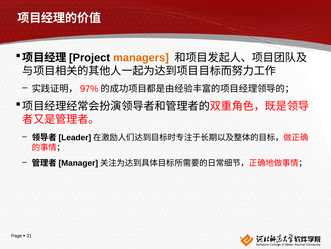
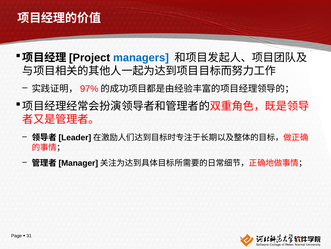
managers colour: orange -> blue
